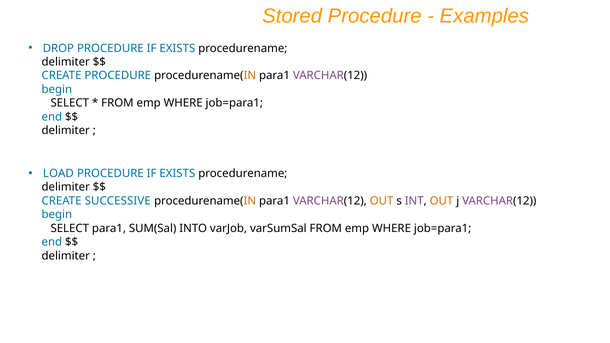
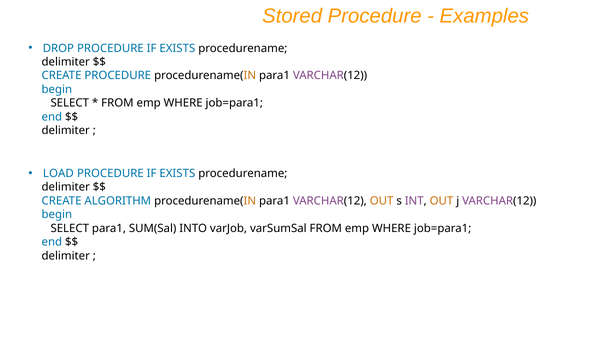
SUCCESSIVE: SUCCESSIVE -> ALGORITHM
